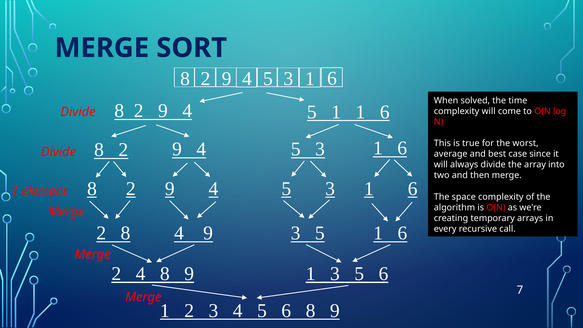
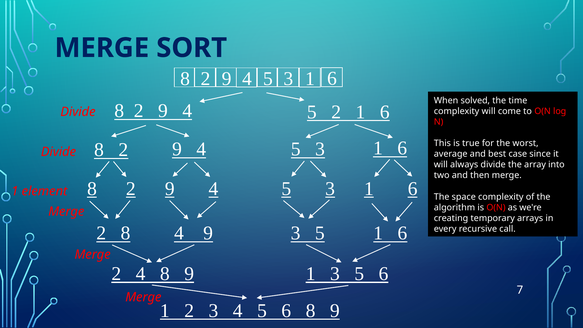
4 5 1: 1 -> 2
